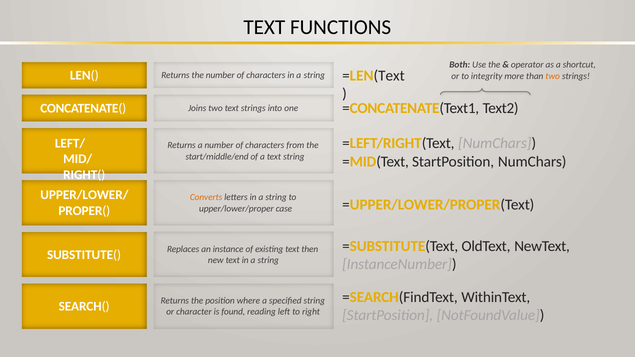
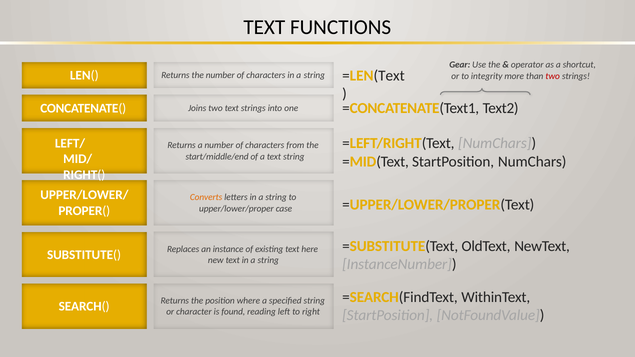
Both: Both -> Gear
two at (553, 76) colour: orange -> red
then: then -> here
